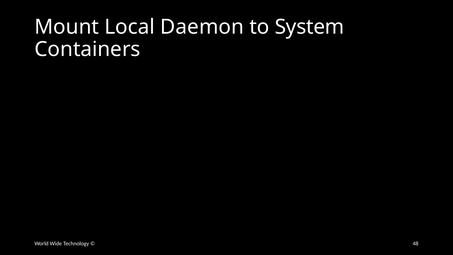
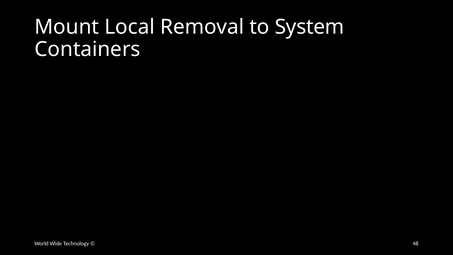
Daemon: Daemon -> Removal
